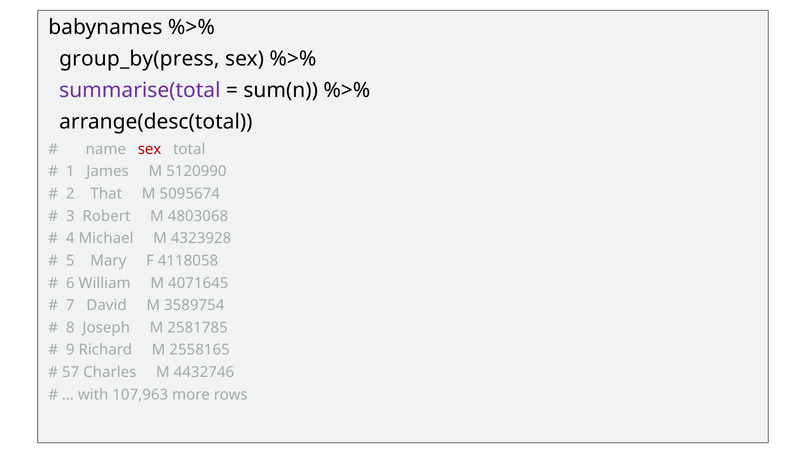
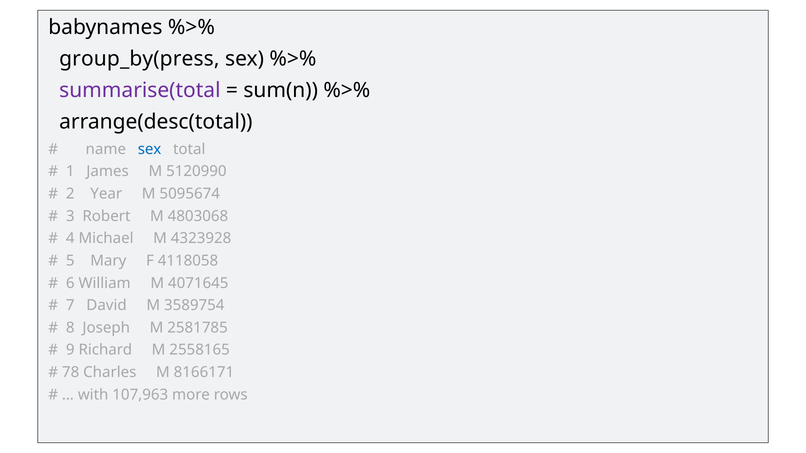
sex at (150, 149) colour: red -> blue
That: That -> Year
57: 57 -> 78
4432746: 4432746 -> 8166171
